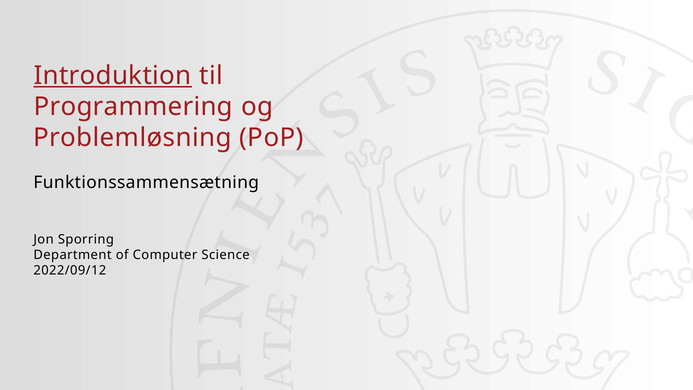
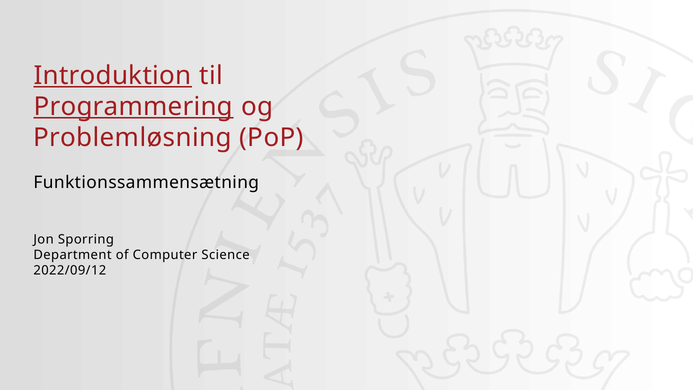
Programmering underline: none -> present
